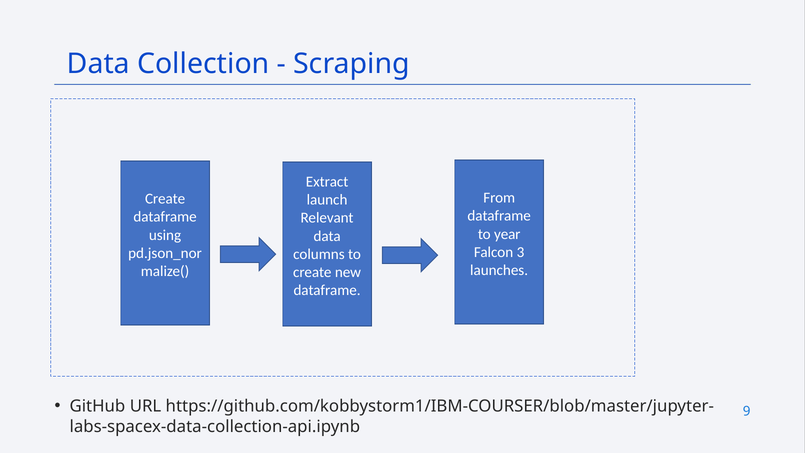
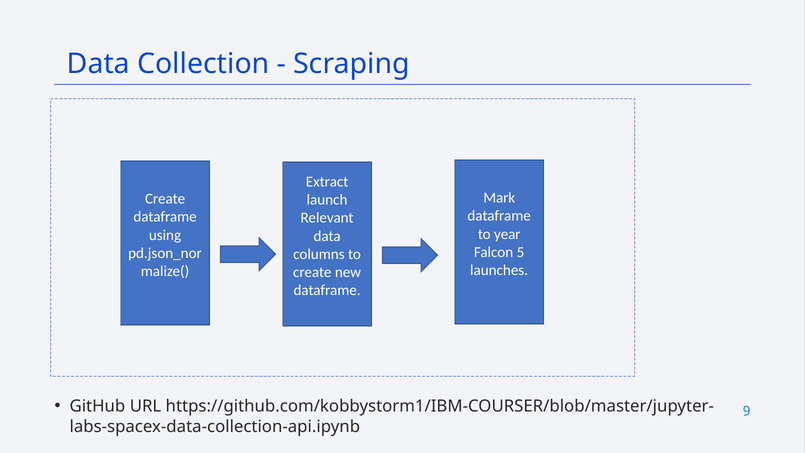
From: From -> Mark
3: 3 -> 5
